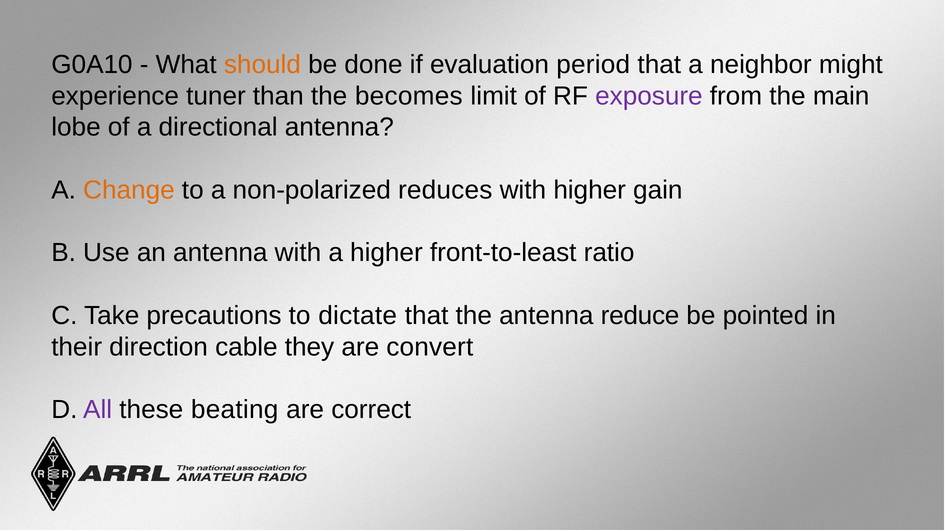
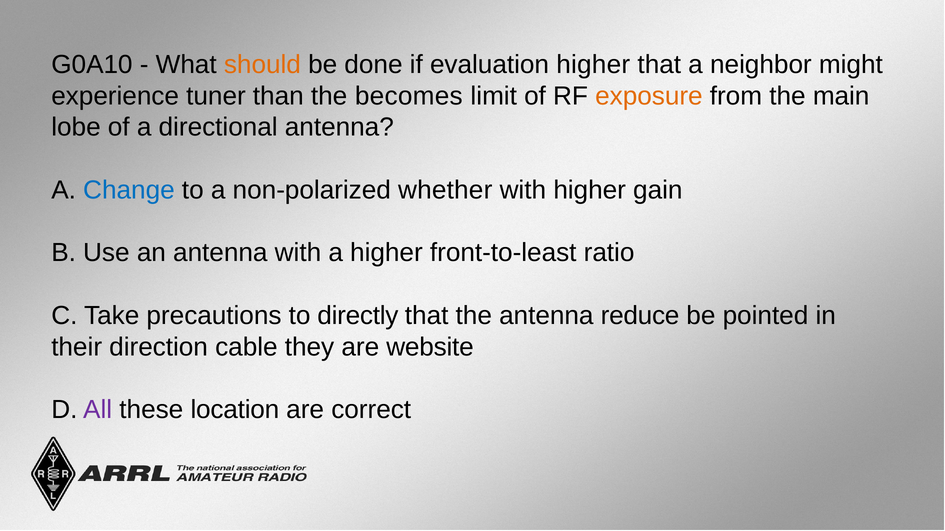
evaluation period: period -> higher
exposure colour: purple -> orange
Change colour: orange -> blue
reduces: reduces -> whether
dictate: dictate -> directly
convert: convert -> website
beating: beating -> location
